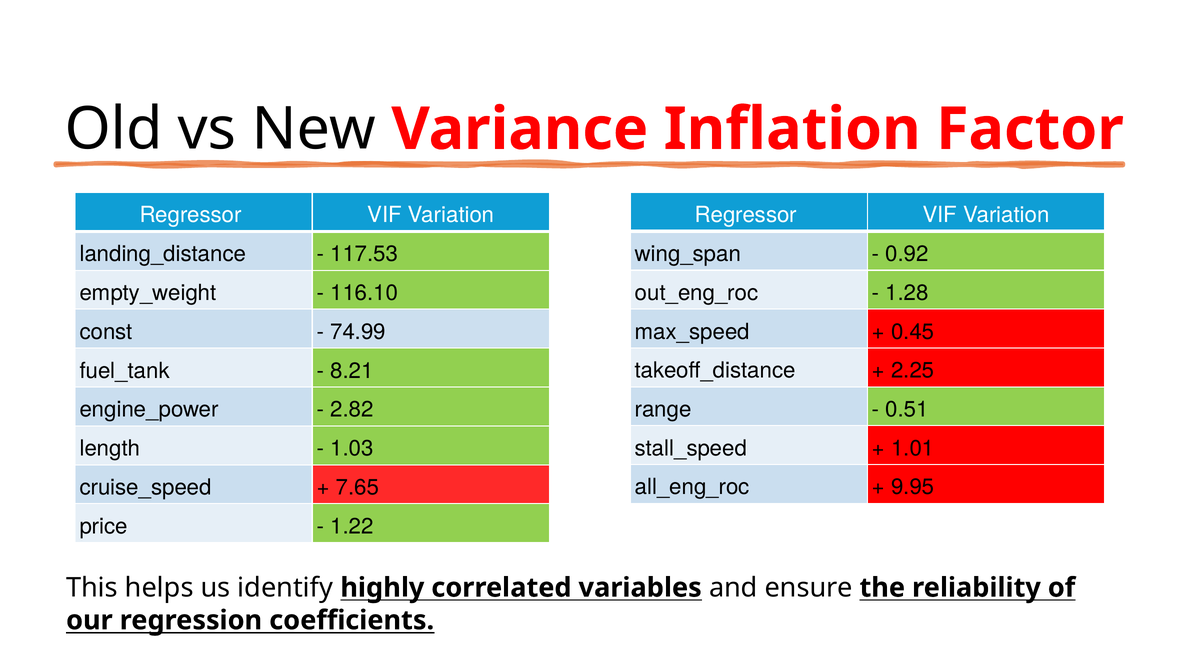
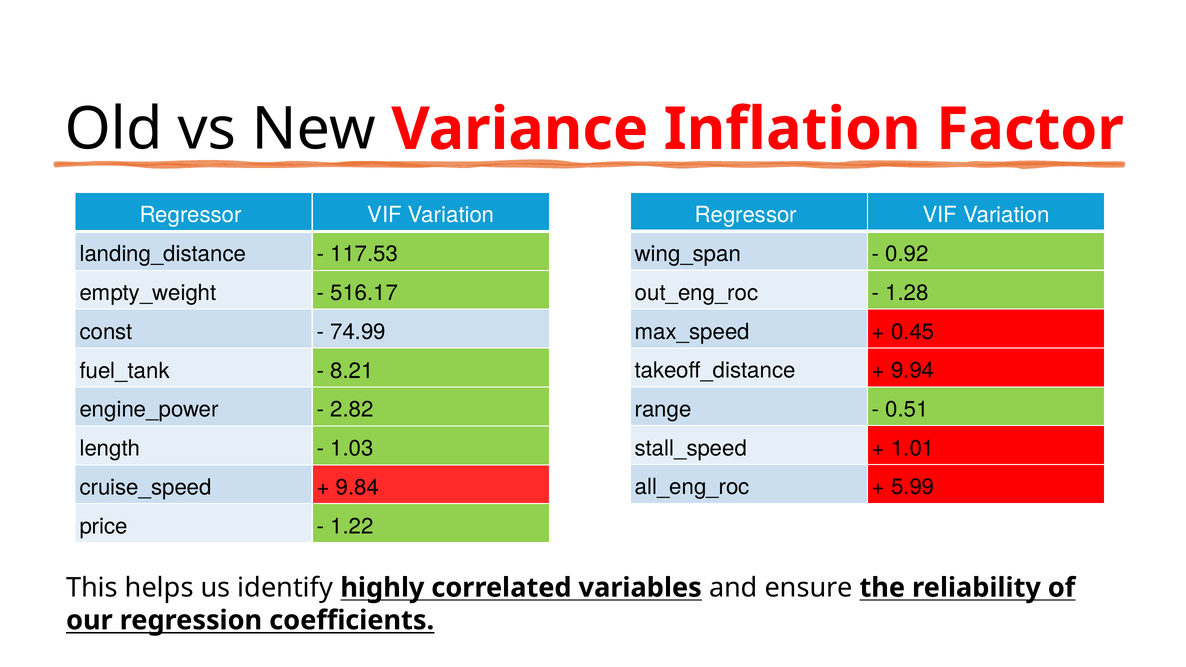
116.10: 116.10 -> 516.17
2.25: 2.25 -> 9.94
9.95: 9.95 -> 5.99
7.65: 7.65 -> 9.84
